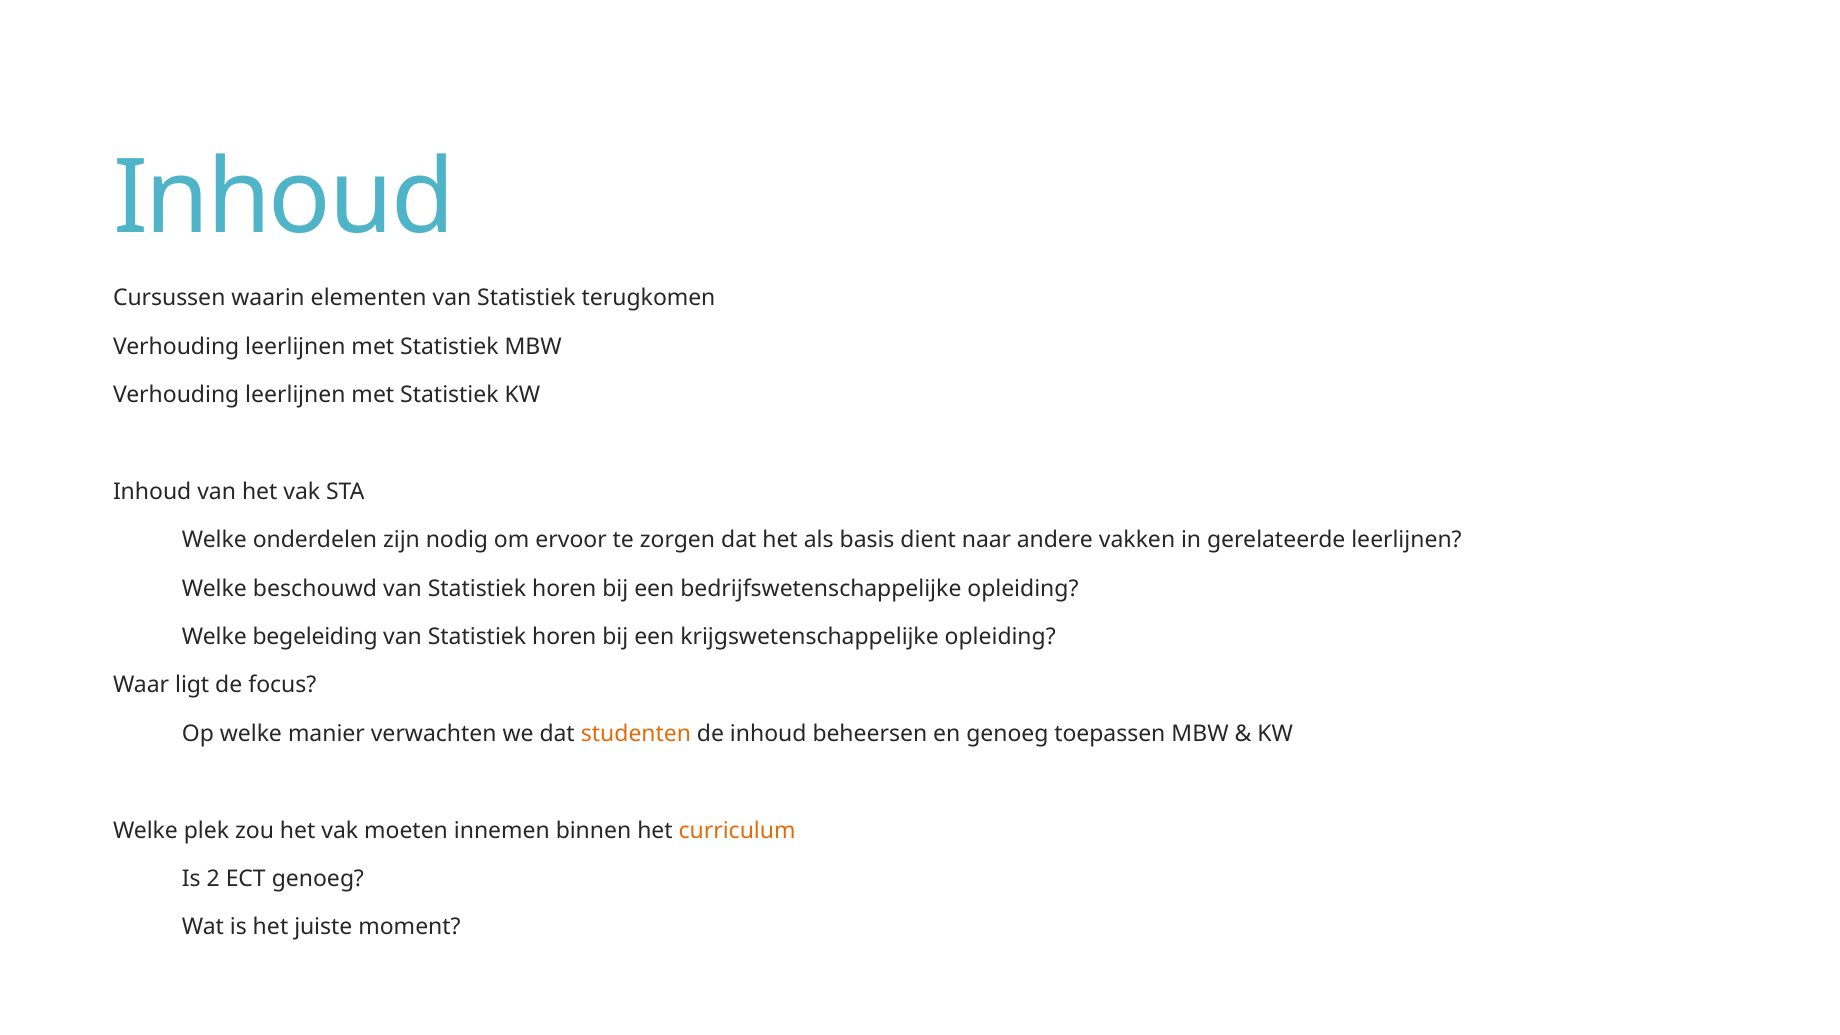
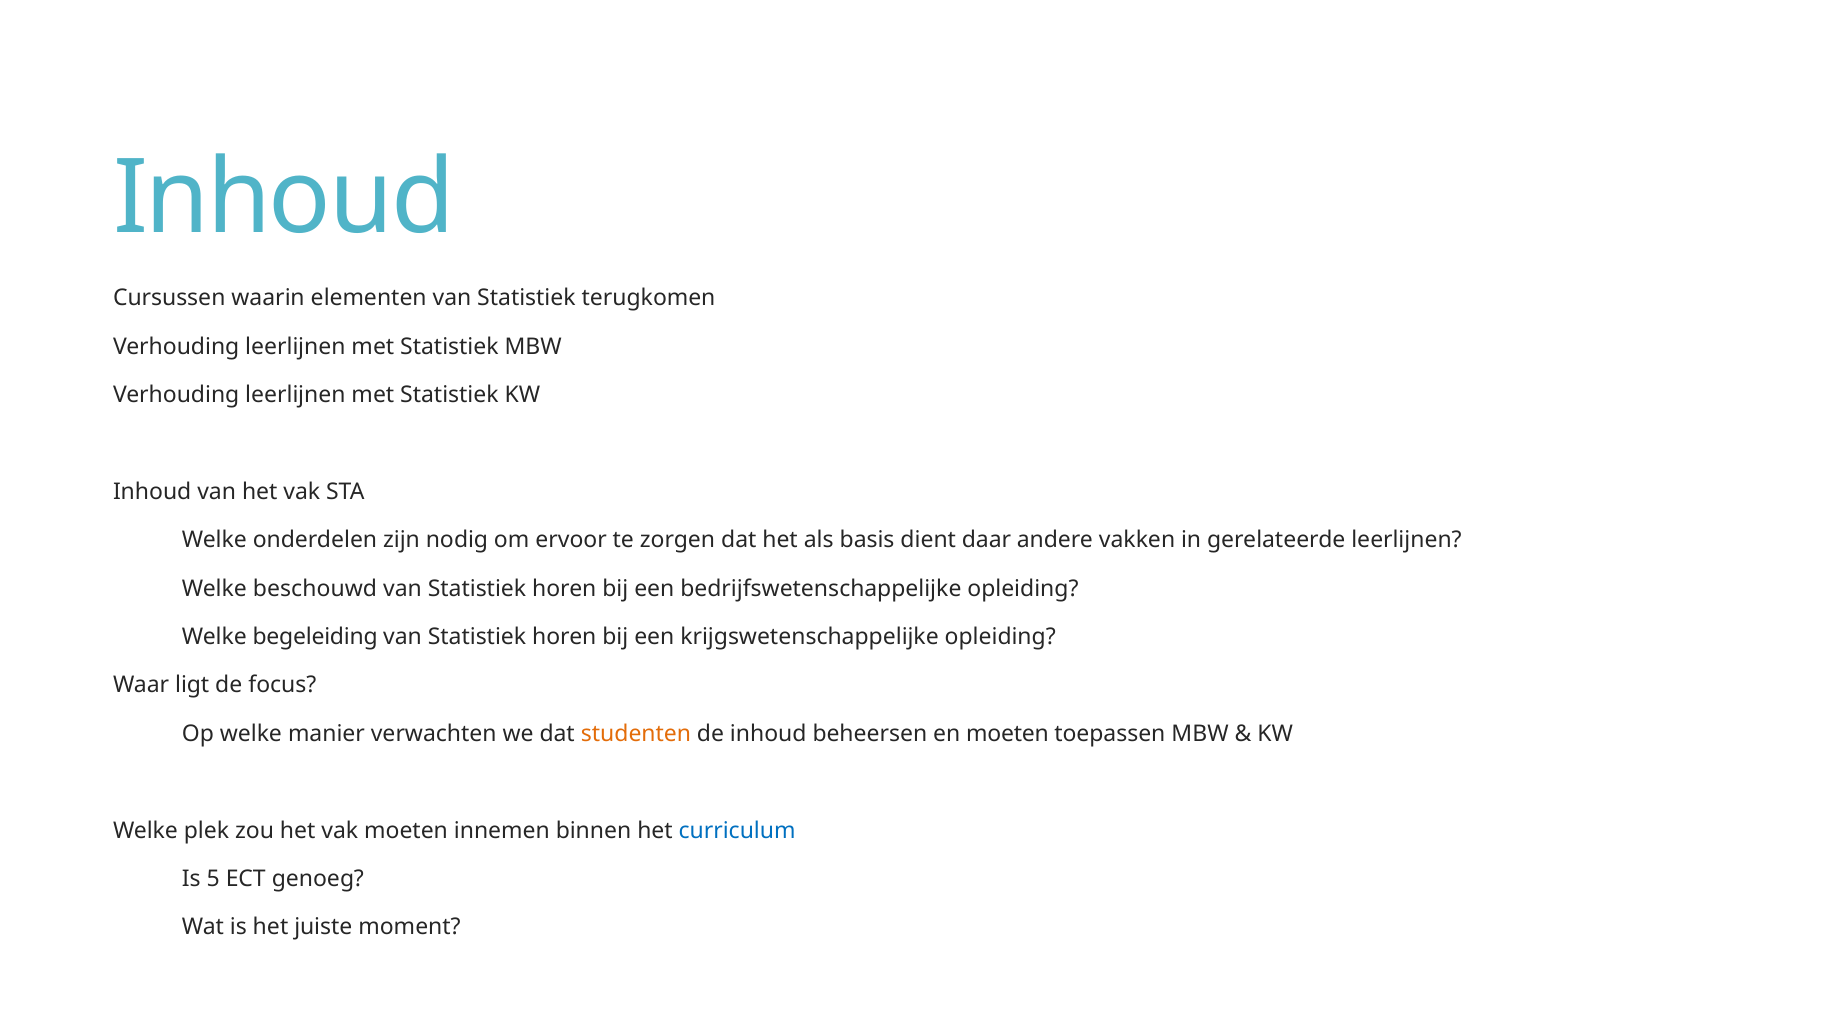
naar: naar -> daar
en genoeg: genoeg -> moeten
curriculum colour: orange -> blue
2: 2 -> 5
